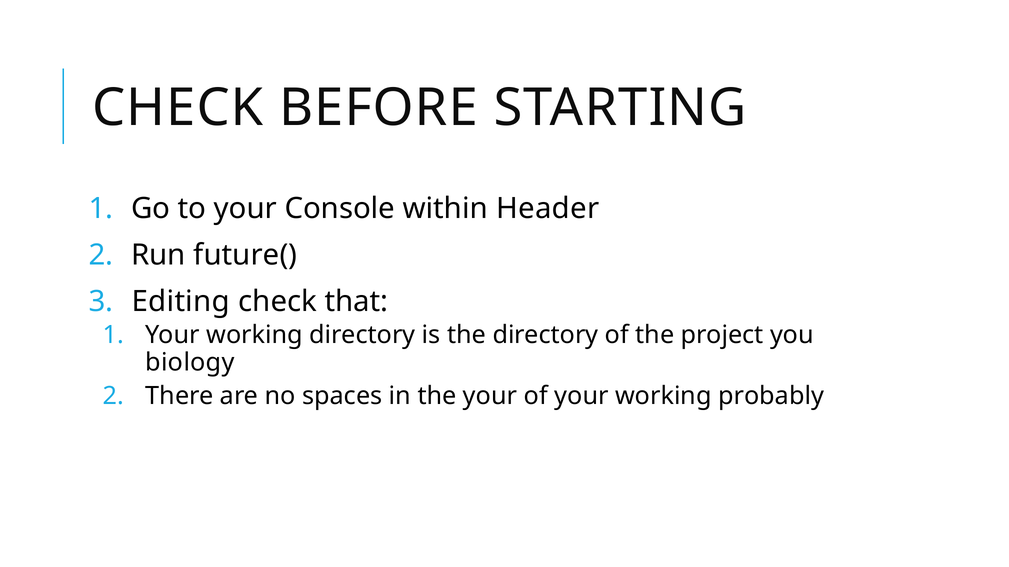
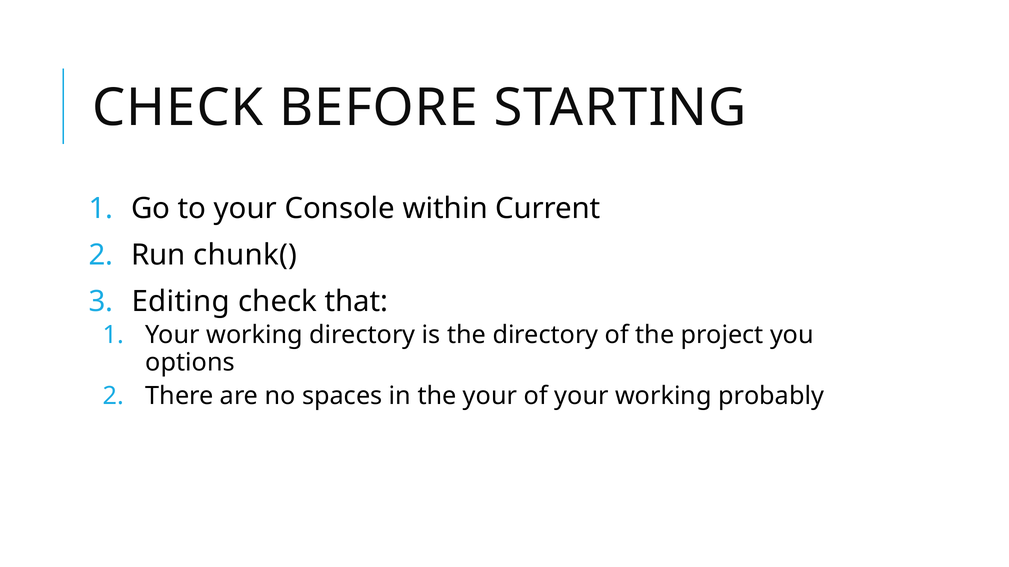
Header: Header -> Current
future(: future( -> chunk(
biology: biology -> options
